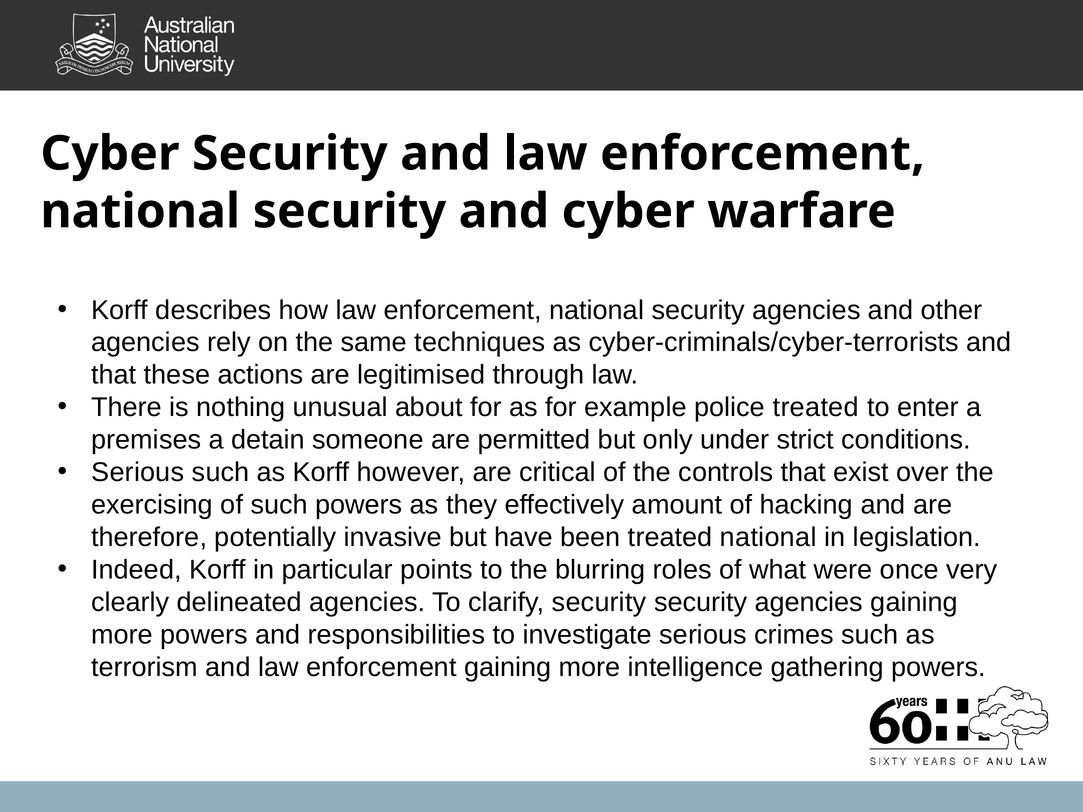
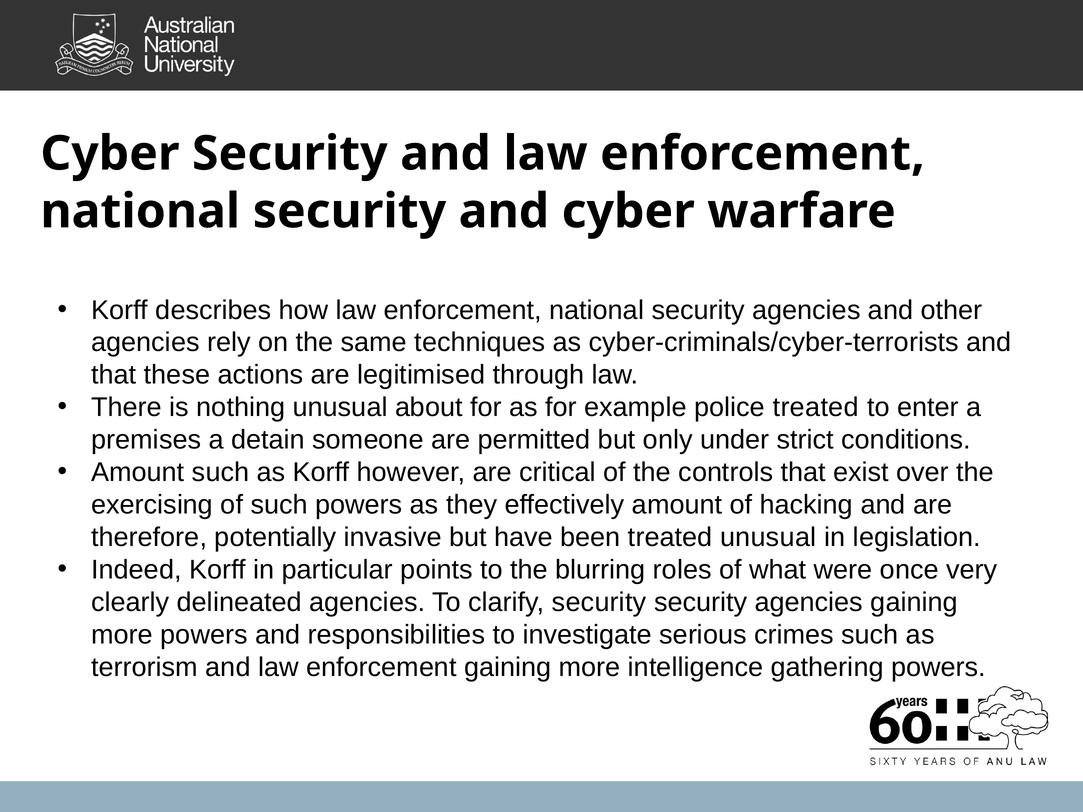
Serious at (138, 473): Serious -> Amount
treated national: national -> unusual
